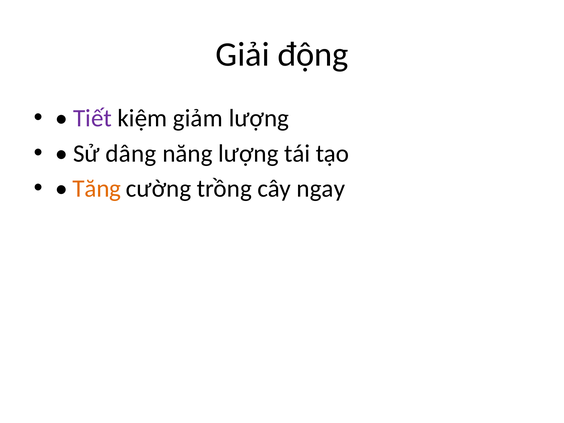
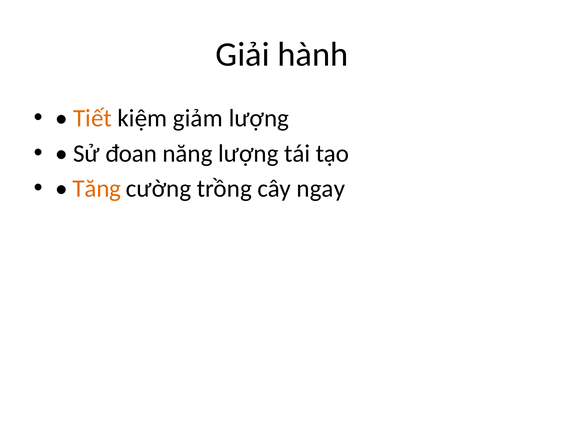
động: động -> hành
Tiết colour: purple -> orange
dâng: dâng -> đoan
